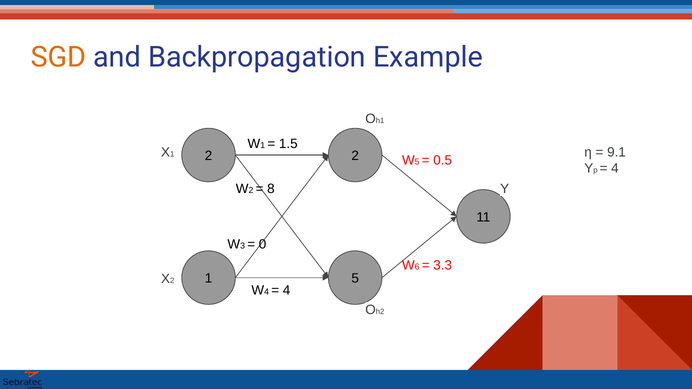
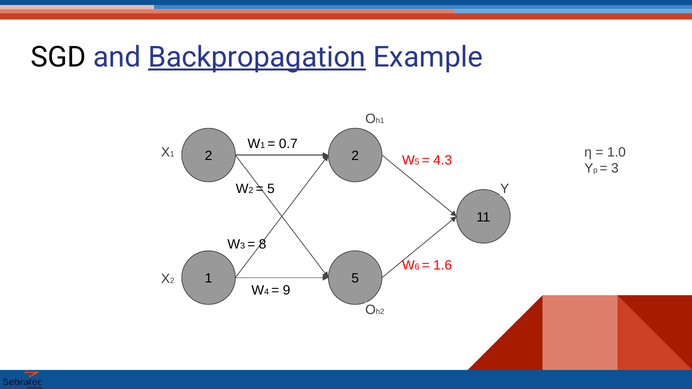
SGD colour: orange -> black
Backpropagation underline: none -> present
1.5: 1.5 -> 0.7
9.1: 9.1 -> 1.0
0.5: 0.5 -> 4.3
4 at (615, 168): 4 -> 3
8 at (271, 189): 8 -> 5
0: 0 -> 8
3.3: 3.3 -> 1.6
4 at (287, 291): 4 -> 9
